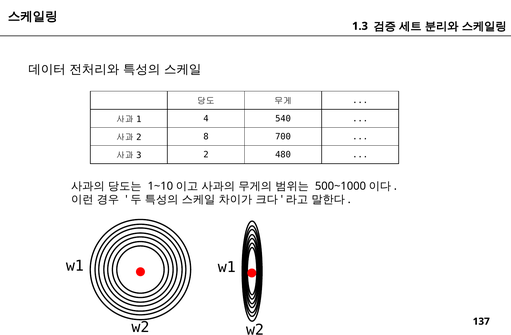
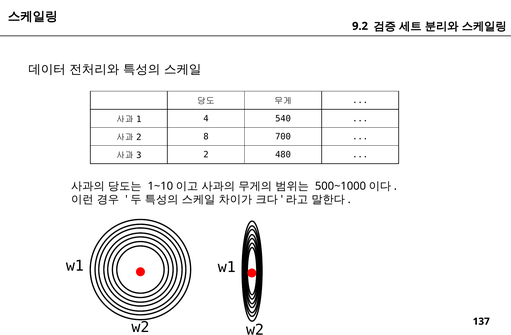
1.3: 1.3 -> 9.2
